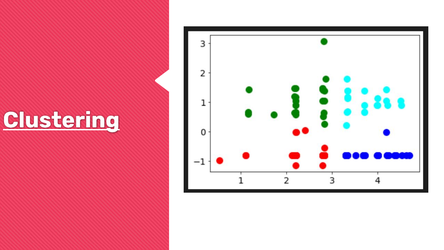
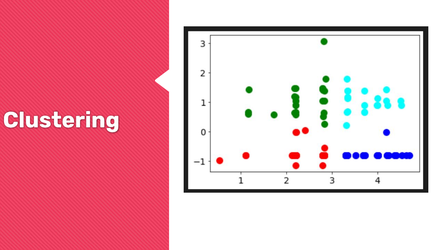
Clustering underline: present -> none
